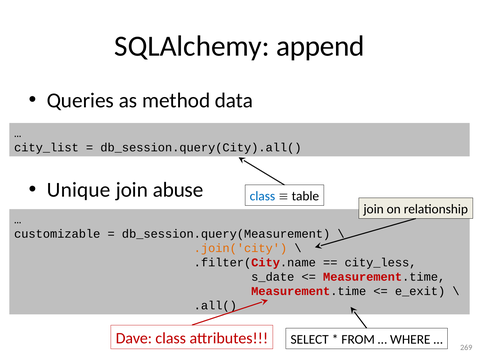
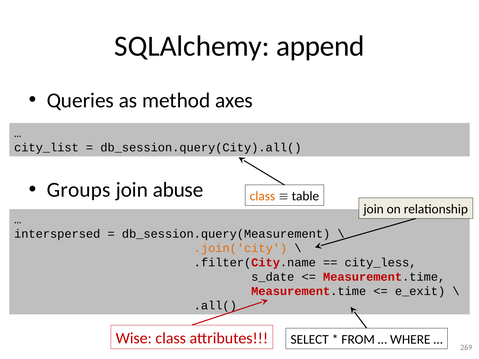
data: data -> axes
Unique: Unique -> Groups
class at (262, 196) colour: blue -> orange
customizable: customizable -> interspersed
Dave: Dave -> Wise
